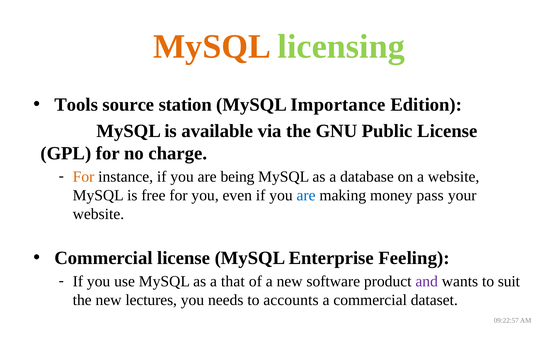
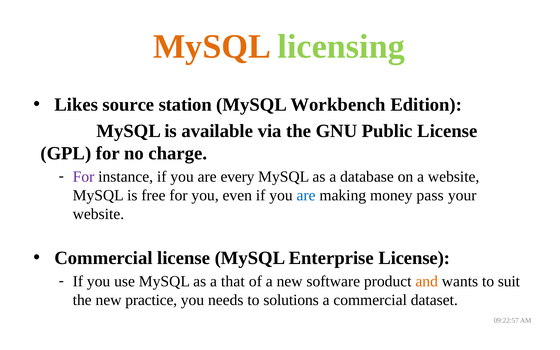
Tools: Tools -> Likes
Importance: Importance -> Workbench
For at (84, 177) colour: orange -> purple
being: being -> every
Enterprise Feeling: Feeling -> License
and colour: purple -> orange
lectures: lectures -> practice
accounts: accounts -> solutions
